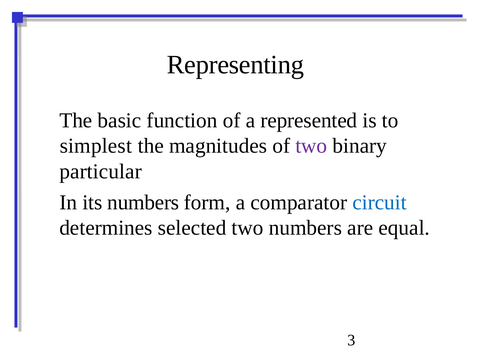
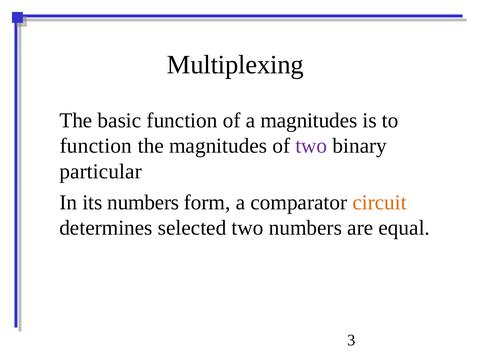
Representing: Representing -> Multiplexing
a represented: represented -> magnitudes
simplest at (96, 146): simplest -> function
circuit colour: blue -> orange
